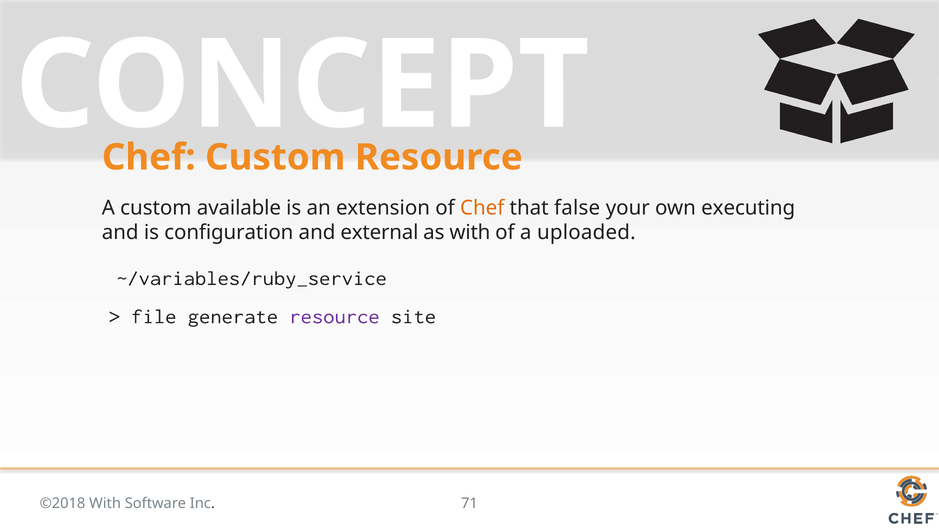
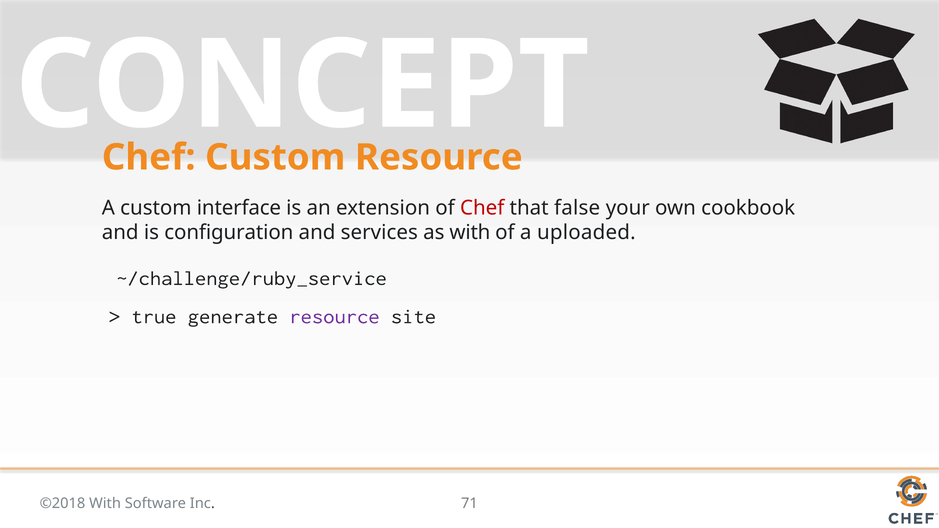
available: available -> interface
Chef at (482, 208) colour: orange -> red
executing: executing -> cookbook
external: external -> services
~/variables/ruby_service: ~/variables/ruby_service -> ~/challenge/ruby_service
file: file -> true
